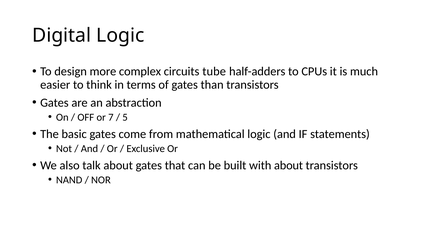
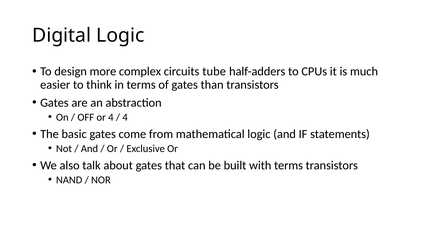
or 7: 7 -> 4
5 at (125, 117): 5 -> 4
with about: about -> terms
